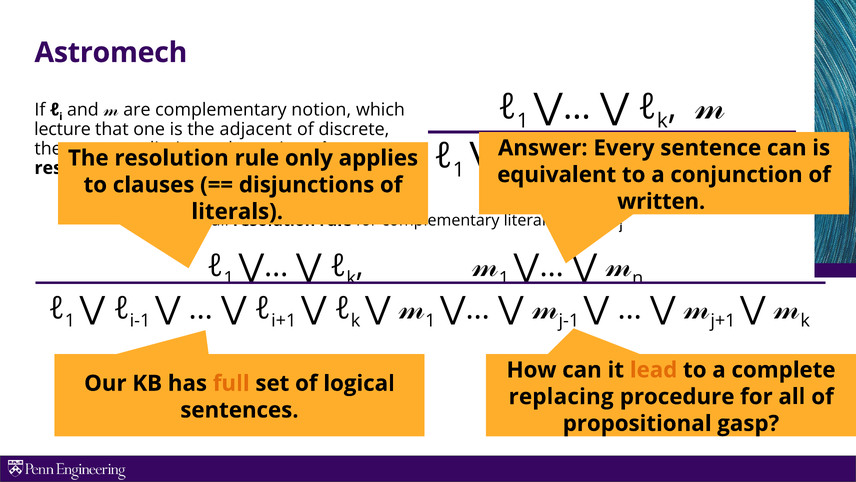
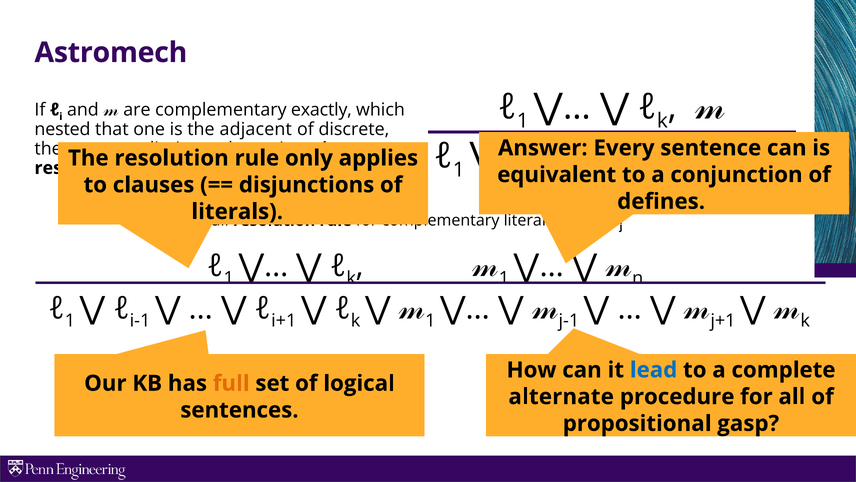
notion: notion -> exactly
lecture: lecture -> nested
written: written -> defines
lead colour: orange -> blue
replacing: replacing -> alternate
